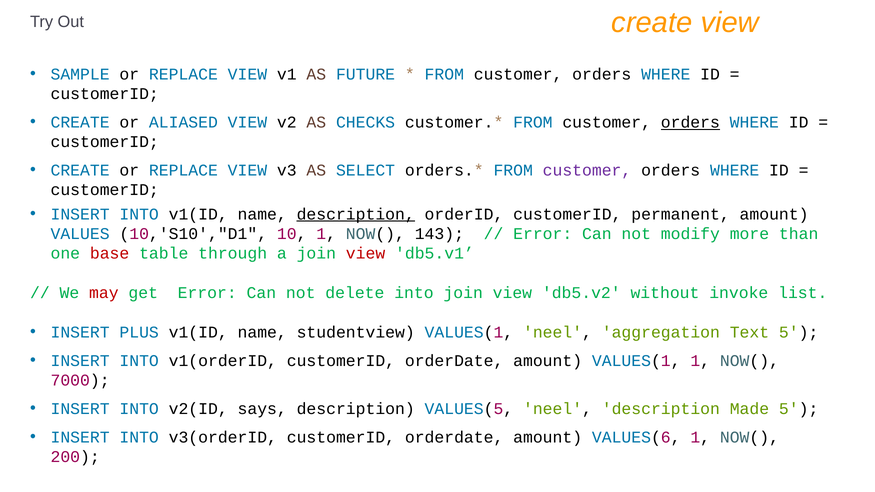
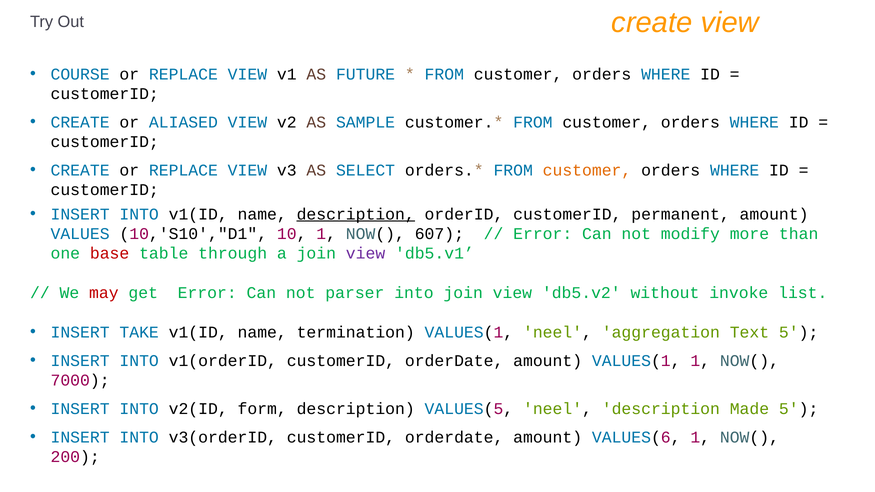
SAMPLE: SAMPLE -> COURSE
CHECKS: CHECKS -> SAMPLE
orders at (690, 122) underline: present -> none
customer at (587, 170) colour: purple -> orange
143: 143 -> 607
view at (366, 254) colour: red -> purple
delete: delete -> parser
PLUS: PLUS -> TAKE
studentview: studentview -> termination
says: says -> form
